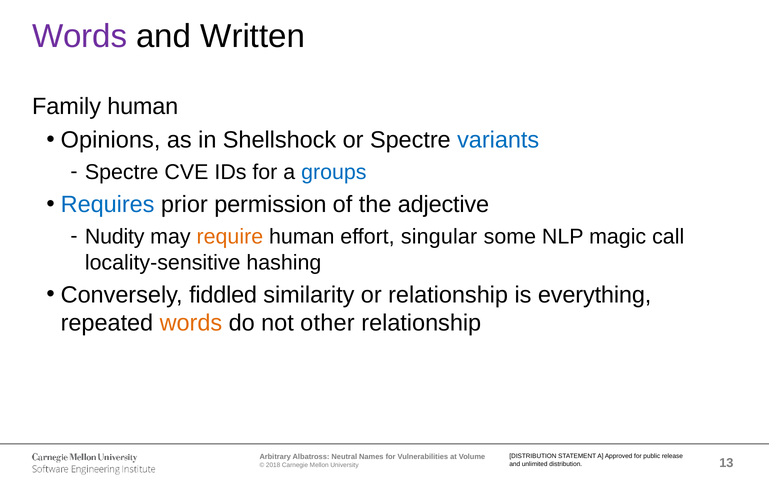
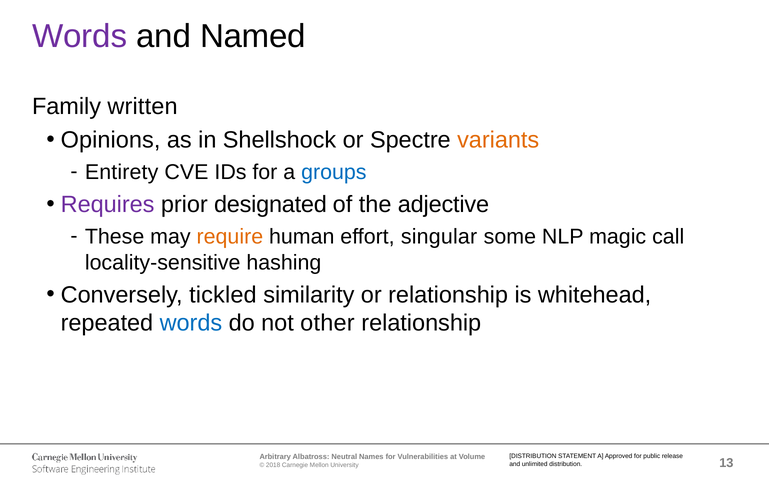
Written: Written -> Named
Family human: human -> written
variants colour: blue -> orange
Spectre at (122, 172): Spectre -> Entirety
Requires colour: blue -> purple
permission: permission -> designated
Nudity: Nudity -> These
fiddled: fiddled -> tickled
everything: everything -> whitehead
words at (191, 323) colour: orange -> blue
